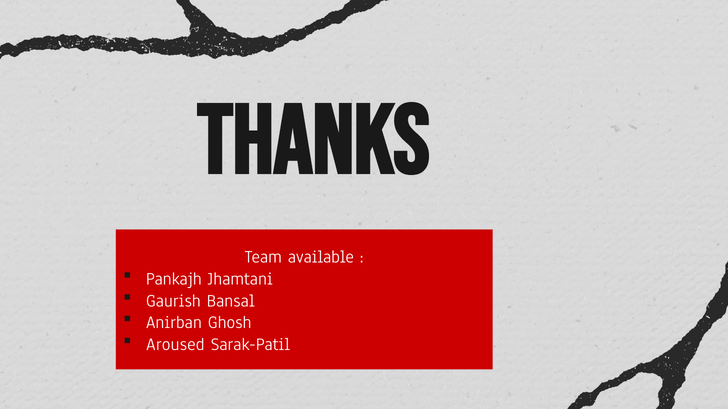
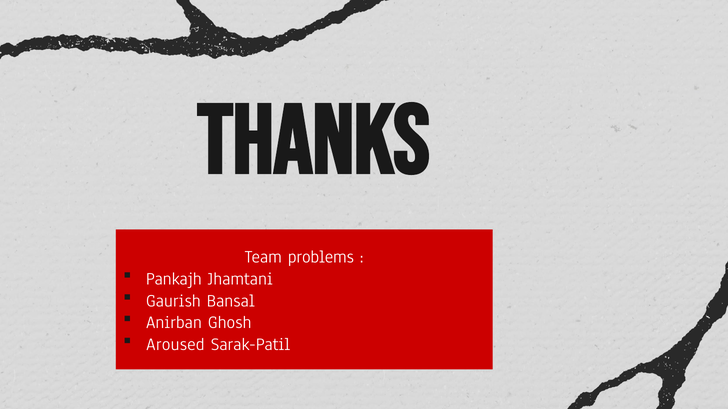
available: available -> problems
